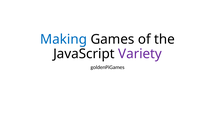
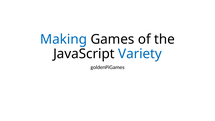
Variety colour: purple -> blue
